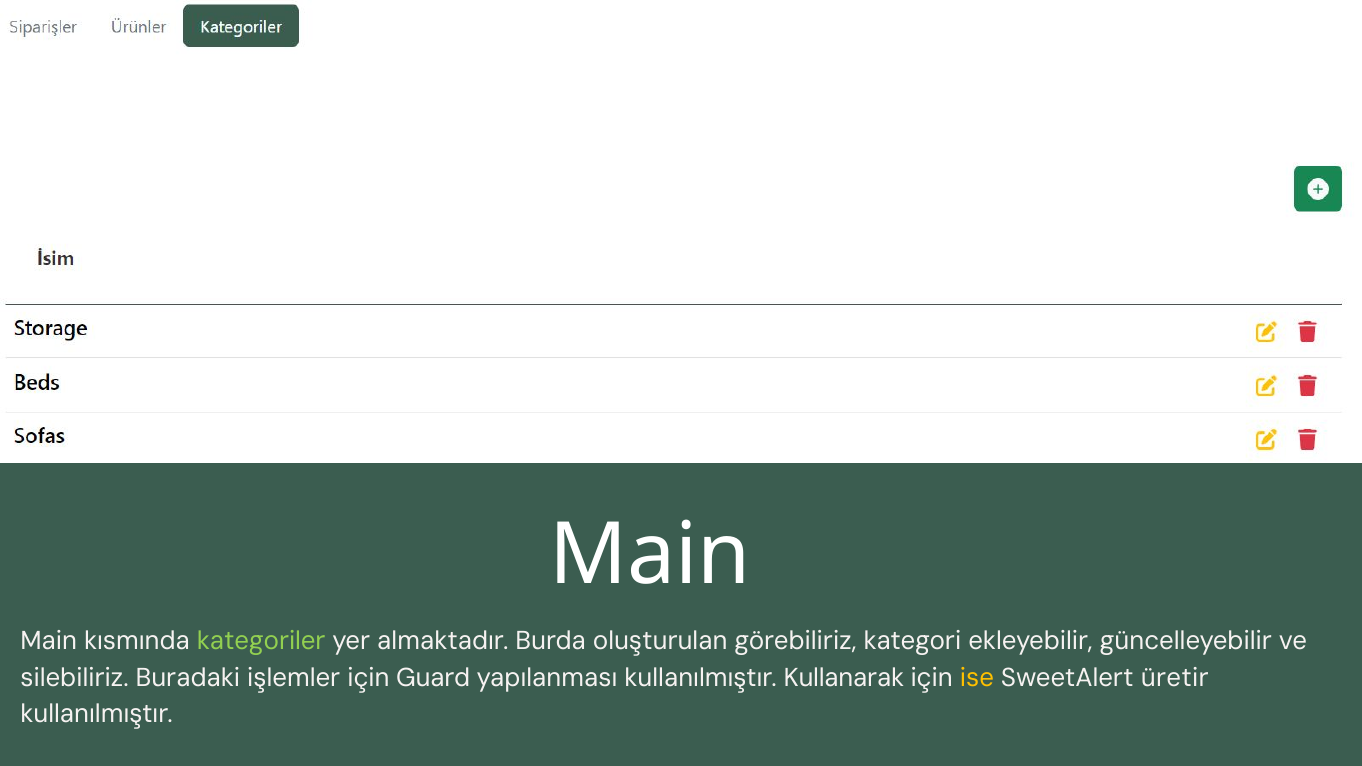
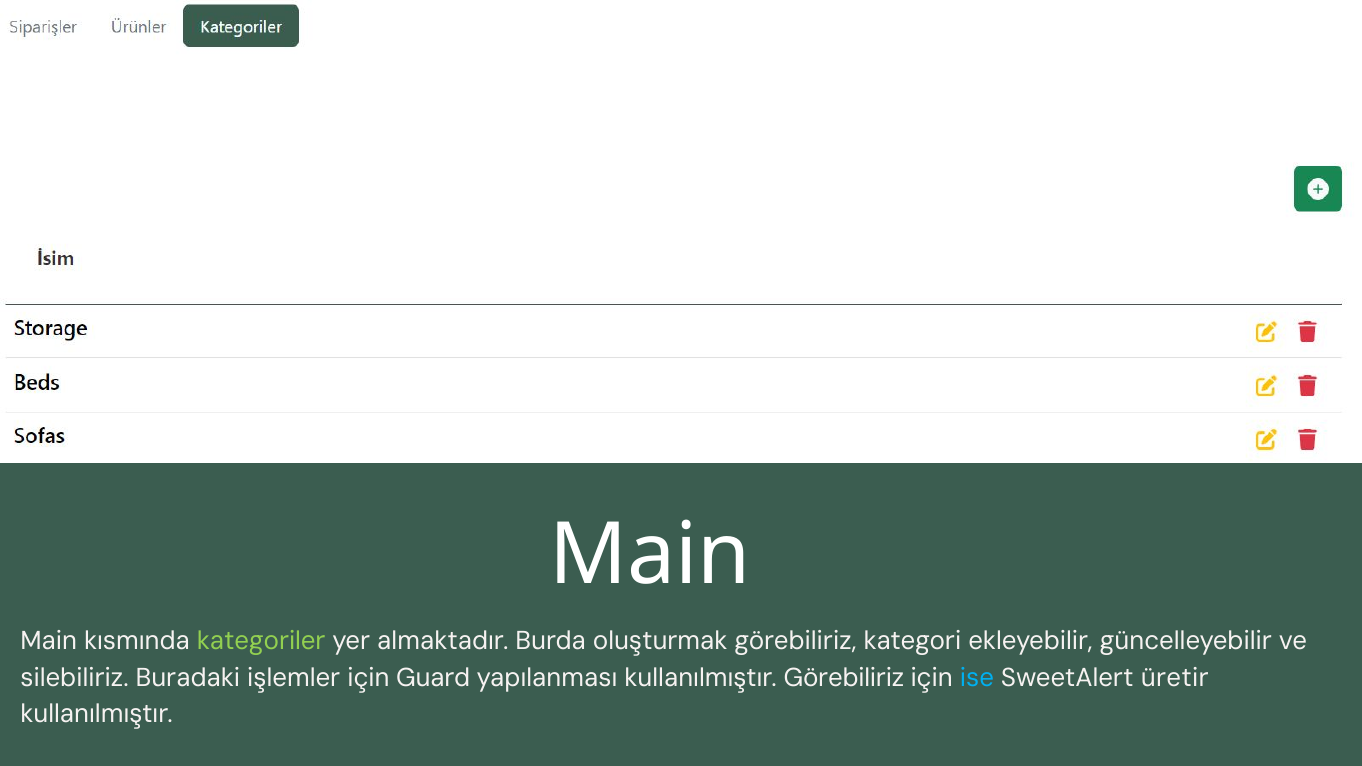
oluşturulan: oluşturulan -> oluşturmak
kullanılmıştır Kullanarak: Kullanarak -> Görebiliriz
ise at (977, 678) colour: yellow -> light blue
